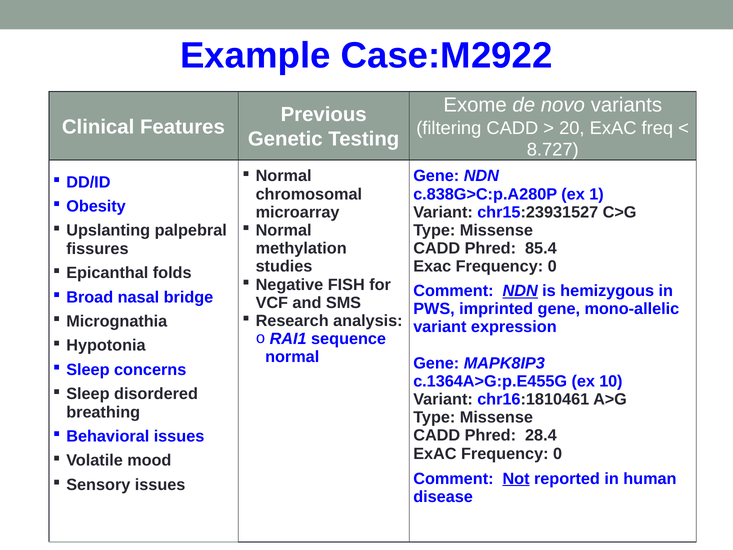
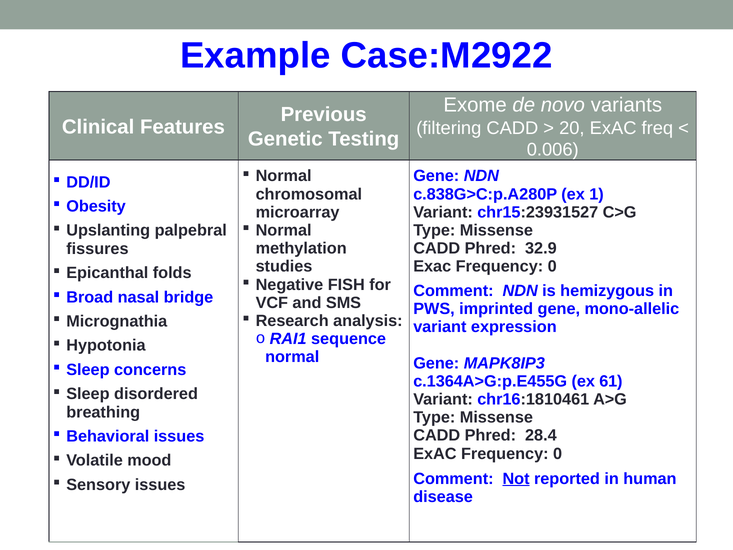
8.727: 8.727 -> 0.006
85.4: 85.4 -> 32.9
NDN at (520, 291) underline: present -> none
10: 10 -> 61
